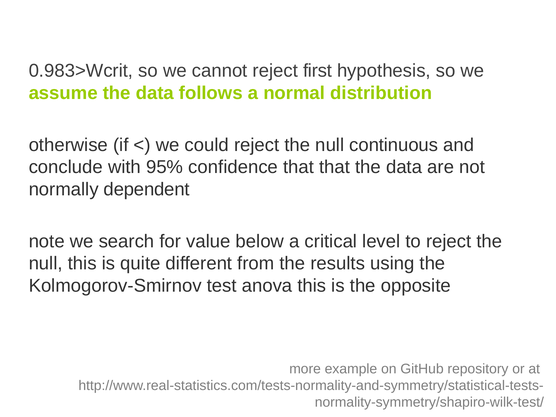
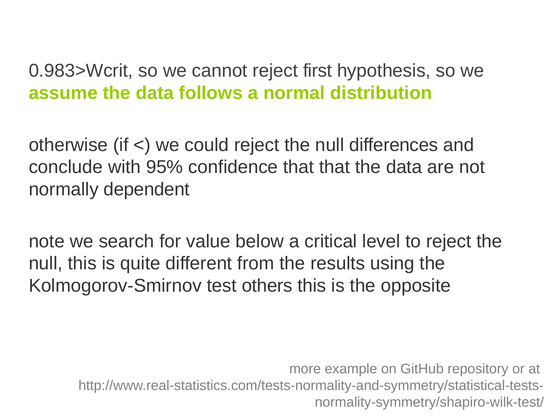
continuous: continuous -> differences
anova: anova -> others
